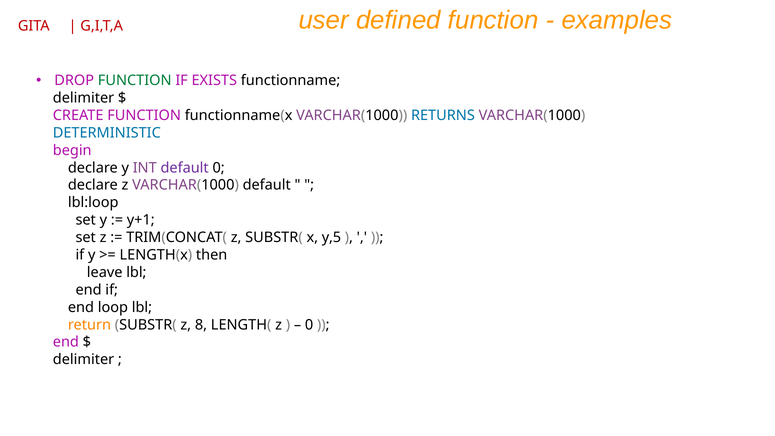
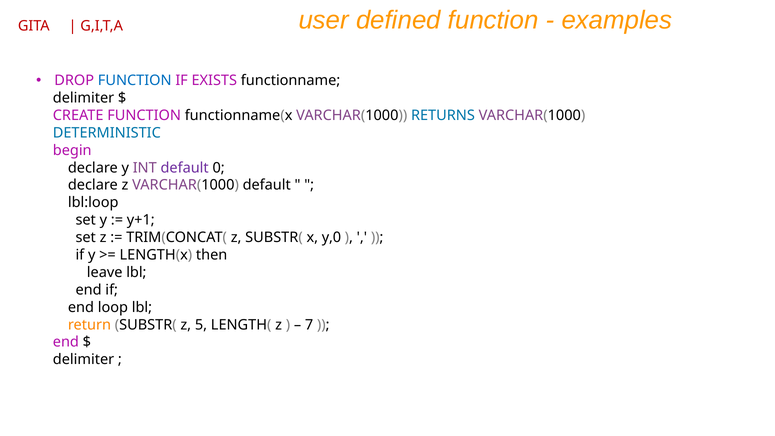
FUNCTION at (135, 81) colour: green -> blue
y,5: y,5 -> y,0
8: 8 -> 5
0 at (309, 325): 0 -> 7
